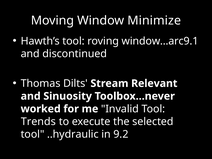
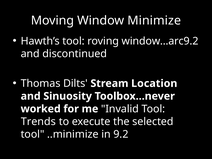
window…arc9.1: window…arc9.1 -> window…arc9.2
Relevant: Relevant -> Location
..hydraulic: ..hydraulic -> ..minimize
